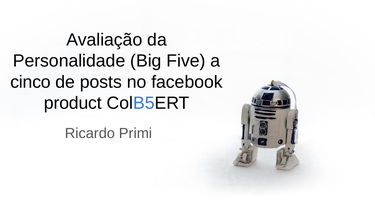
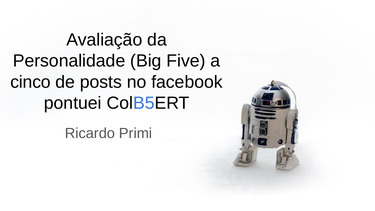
product: product -> pontuei
